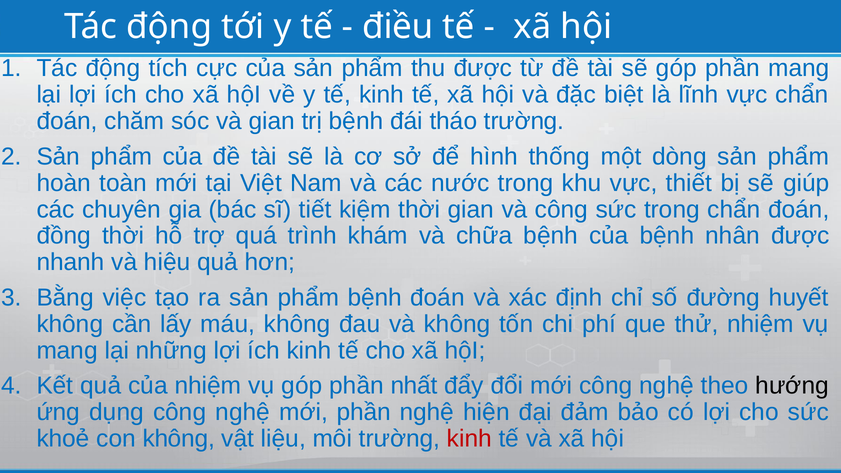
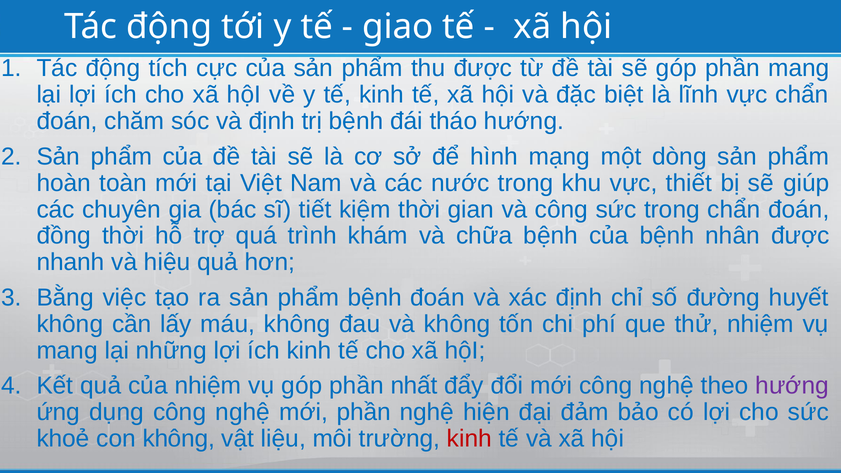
điều: điều -> giao
và gian: gian -> định
tháo trường: trường -> hướng
thống: thống -> mạng
hướng at (792, 386) colour: black -> purple
